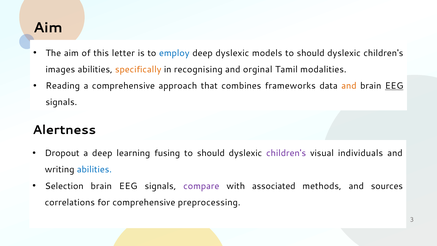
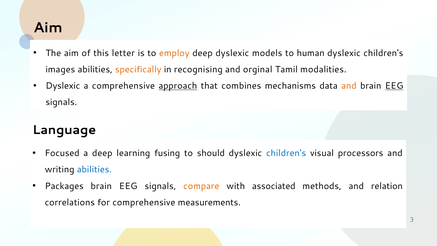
employ colour: blue -> orange
models to should: should -> human
Reading at (63, 86): Reading -> Dyslexic
approach underline: none -> present
frameworks: frameworks -> mechanisms
Alertness: Alertness -> Language
Dropout: Dropout -> Focused
children's at (286, 153) colour: purple -> blue
individuals: individuals -> processors
Selection: Selection -> Packages
compare colour: purple -> orange
sources: sources -> relation
preprocessing: preprocessing -> measurements
